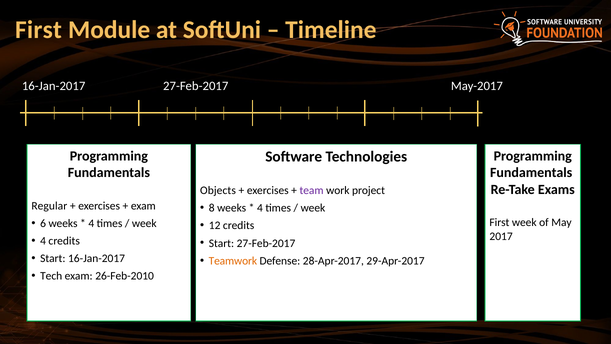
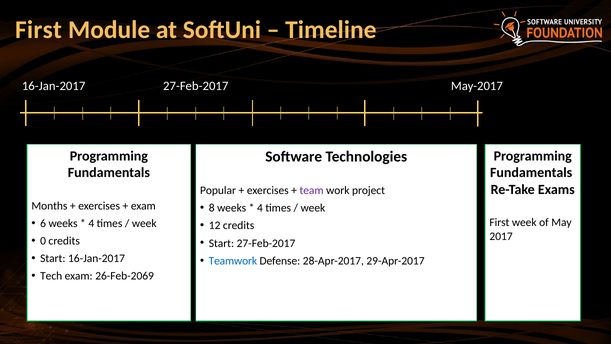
Objects: Objects -> Popular
Regular: Regular -> Months
4 at (43, 241): 4 -> 0
Teamwork colour: orange -> blue
26-Feb-2010: 26-Feb-2010 -> 26-Feb-2069
